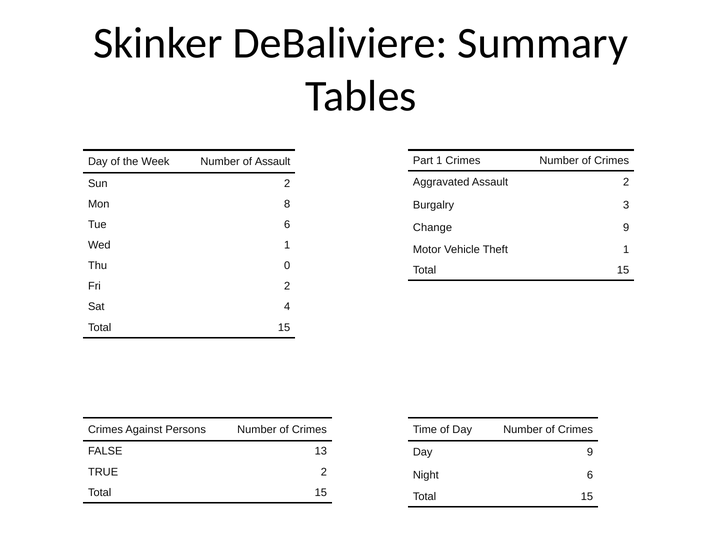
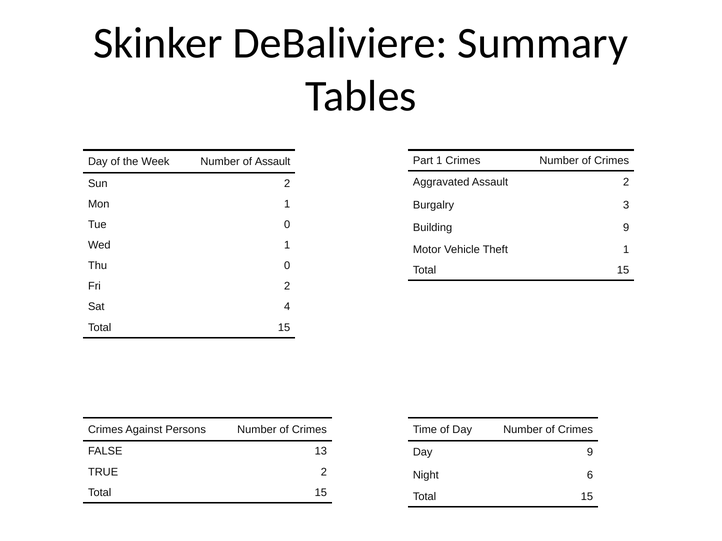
Mon 8: 8 -> 1
Tue 6: 6 -> 0
Change: Change -> Building
